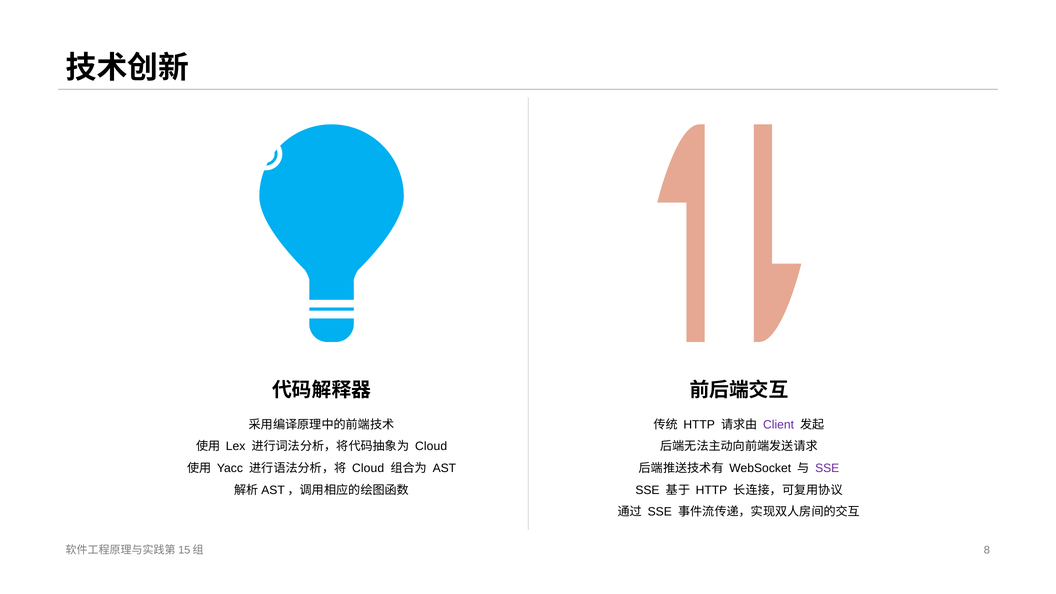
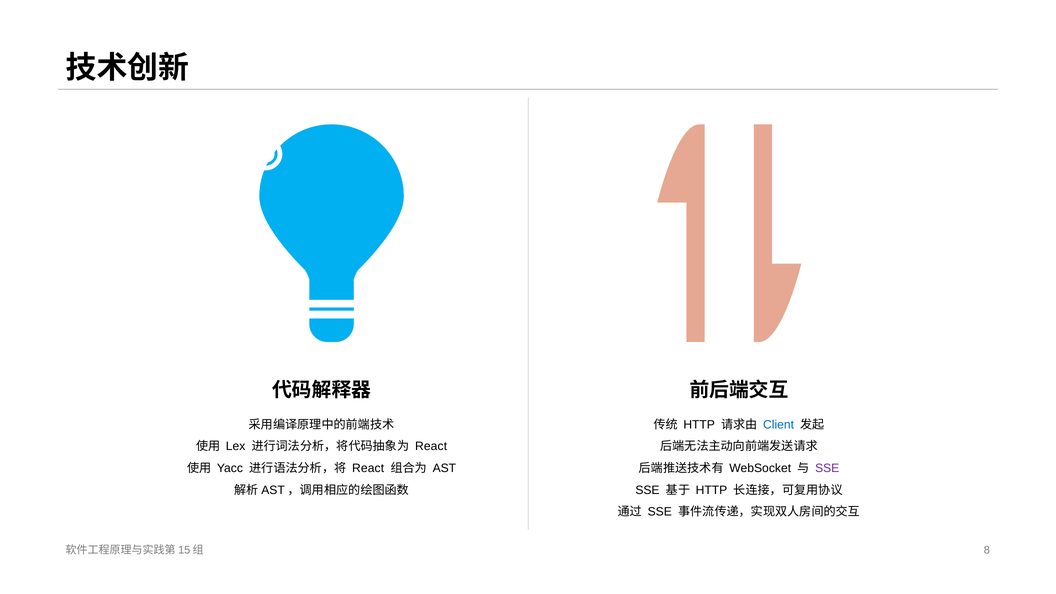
Client colour: purple -> blue
Cloud at (431, 446): Cloud -> React
Cloud at (368, 468): Cloud -> React
